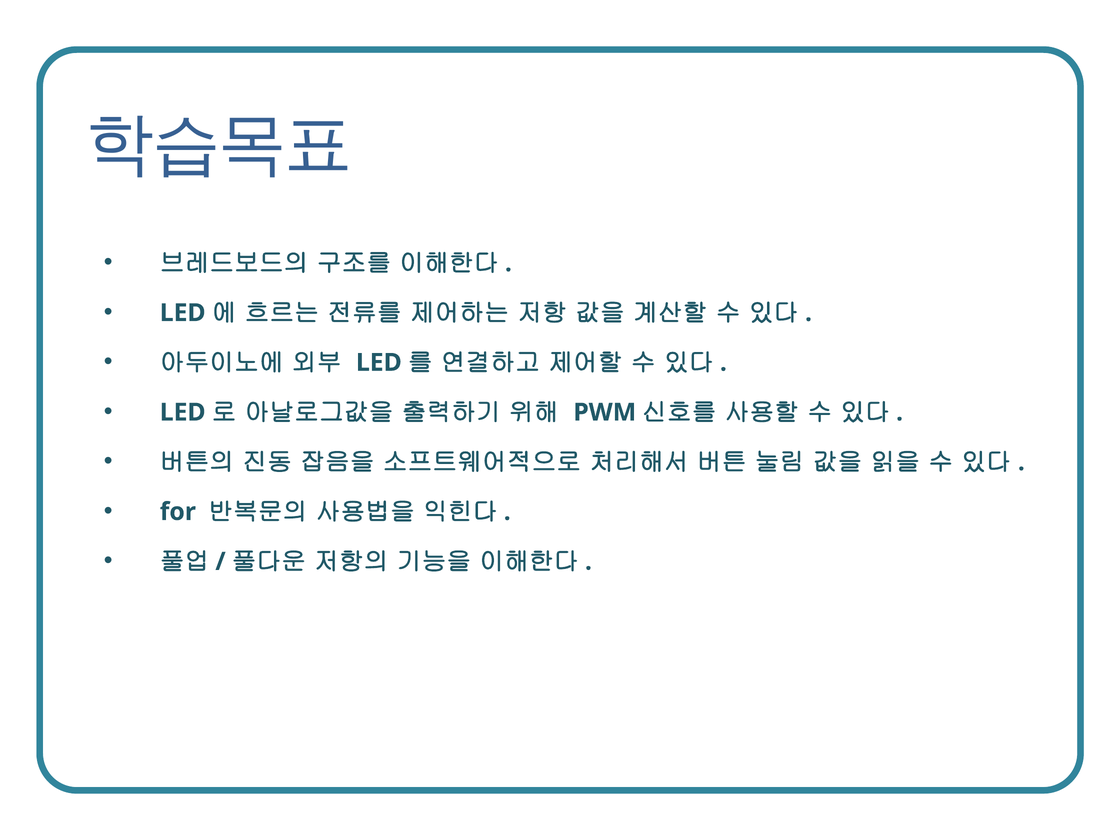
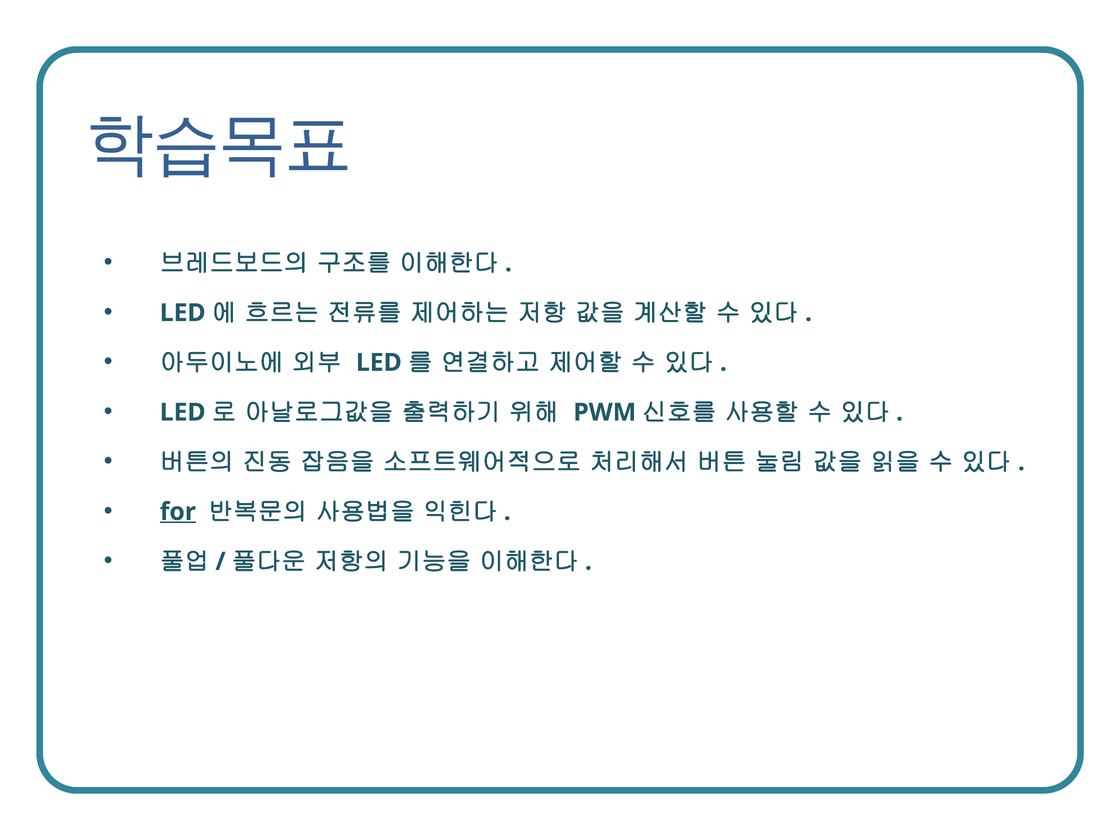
for underline: none -> present
